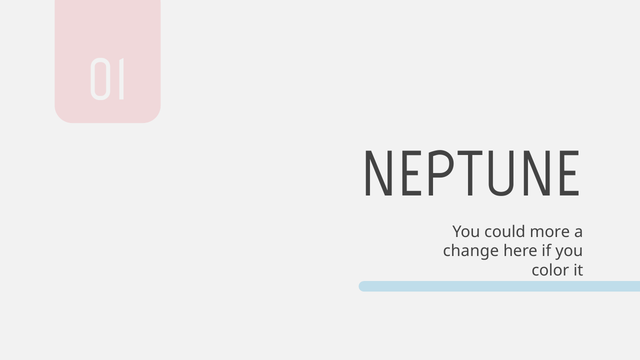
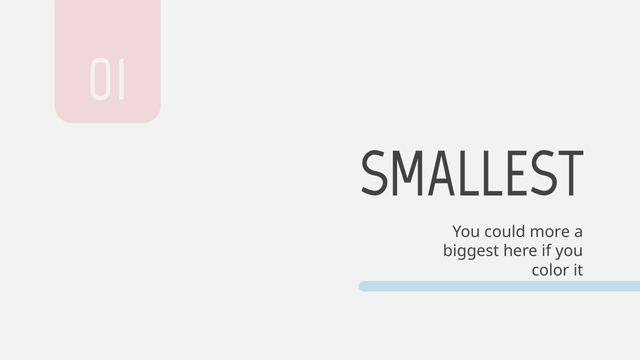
NEPTUNE: NEPTUNE -> SMALLEST
change: change -> biggest
